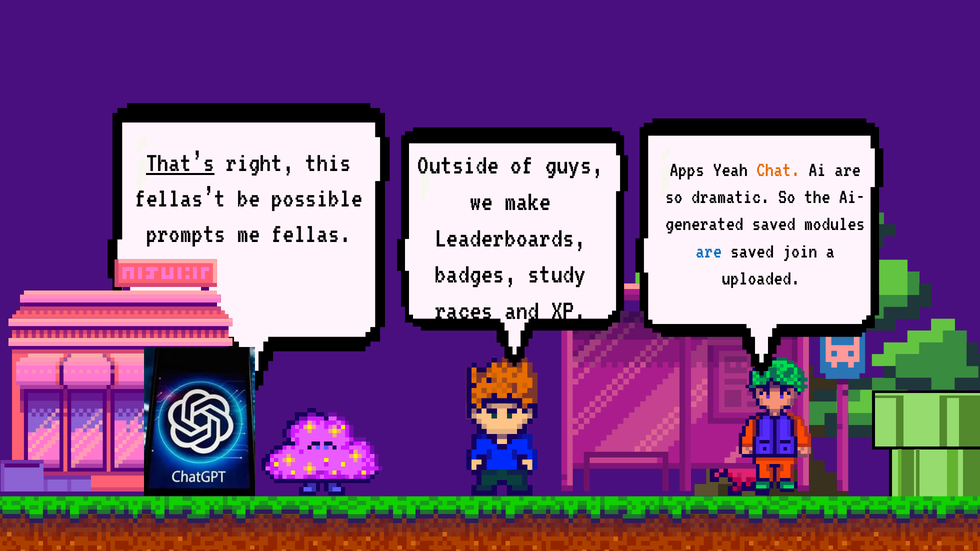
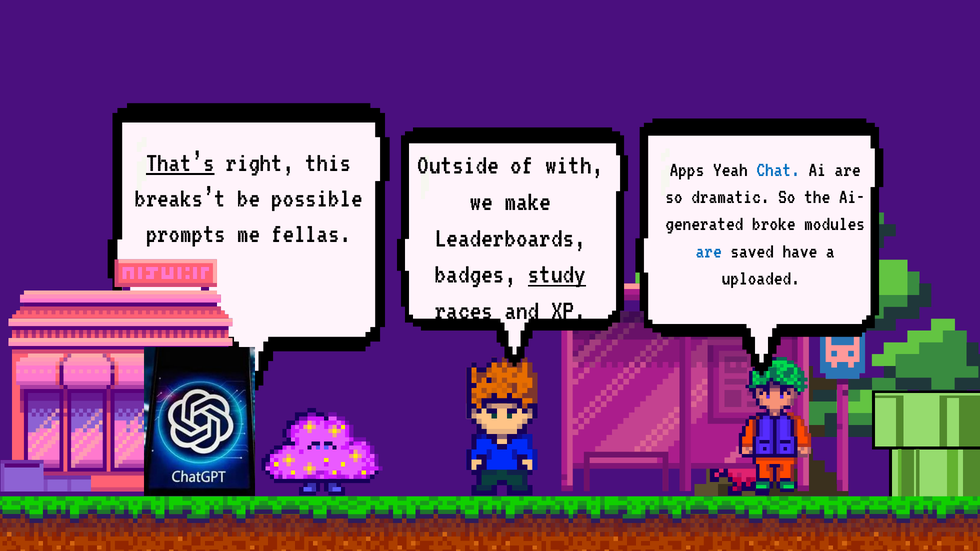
guys: guys -> with
Chat colour: orange -> blue
fellas’t: fellas’t -> breaks’t
saved at (774, 223): saved -> broke
join: join -> have
study underline: none -> present
